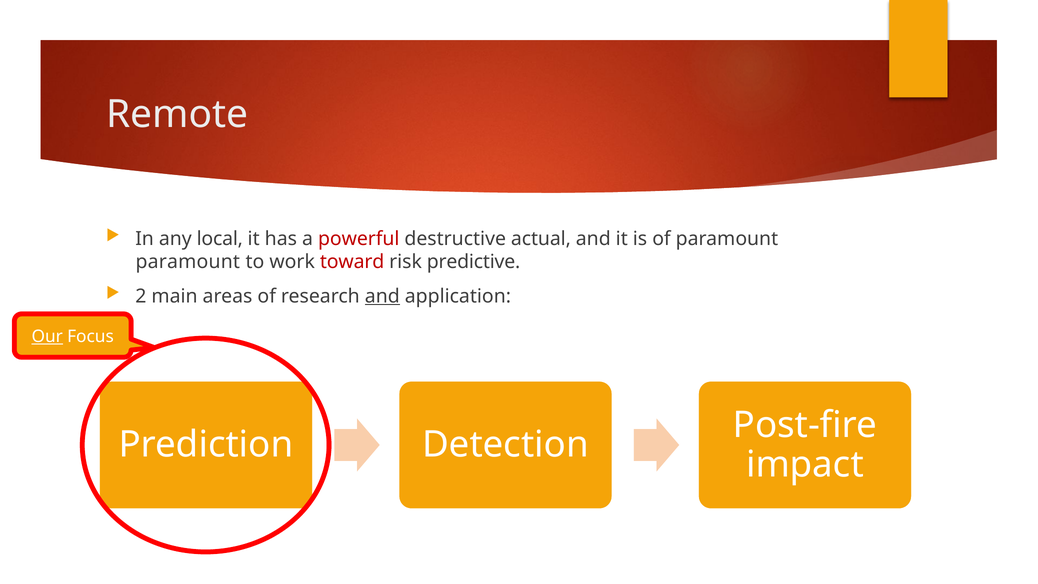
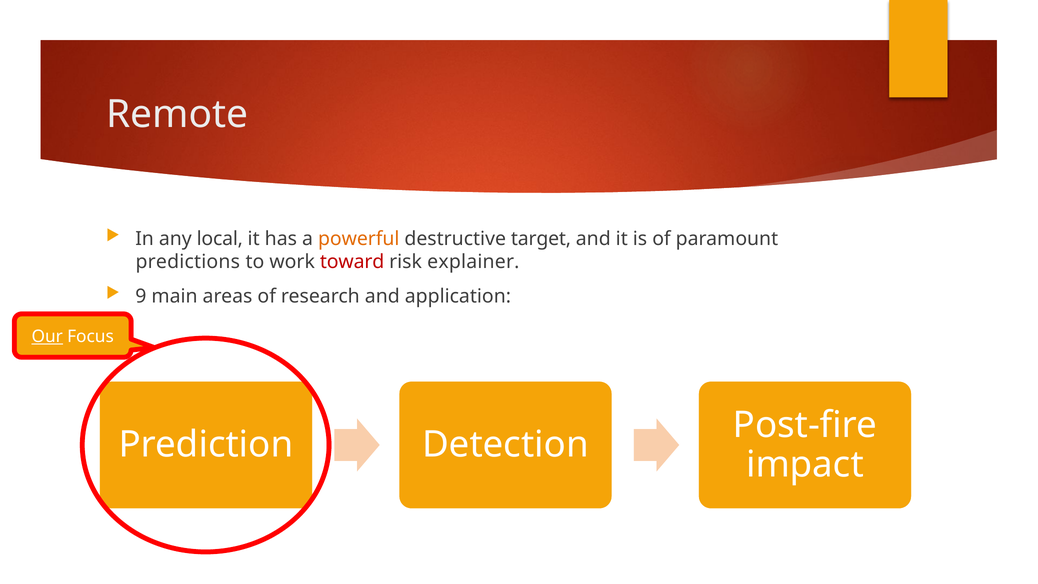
powerful colour: red -> orange
actual: actual -> target
paramount at (188, 262): paramount -> predictions
predictive: predictive -> explainer
2: 2 -> 9
and at (382, 296) underline: present -> none
